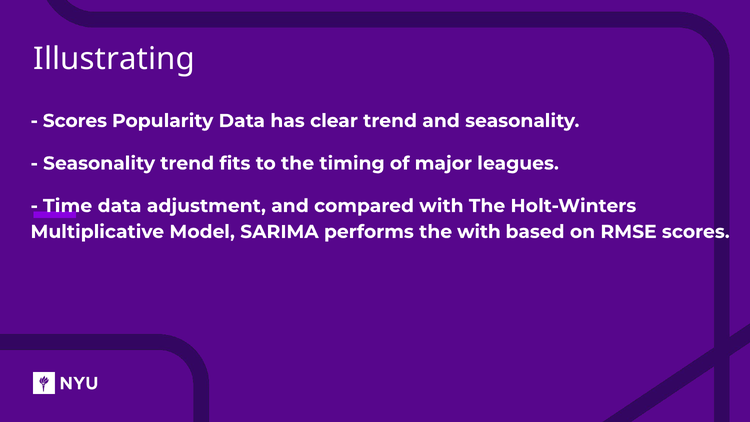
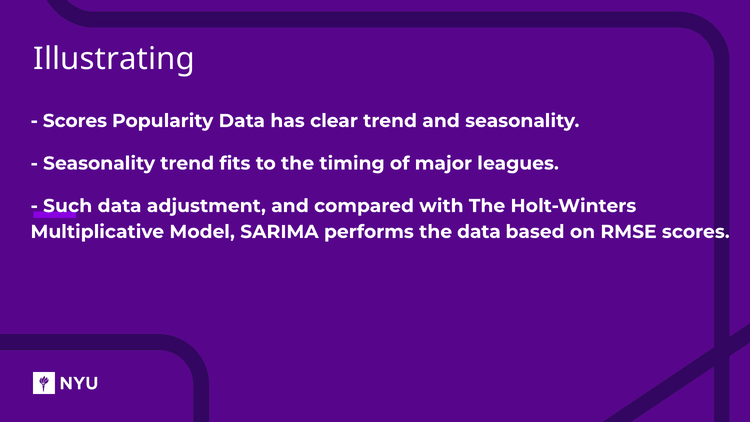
Time: Time -> Such
the with: with -> data
